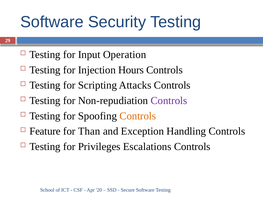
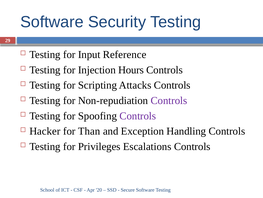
Operation: Operation -> Reference
Controls at (138, 116) colour: orange -> purple
Feature: Feature -> Hacker
